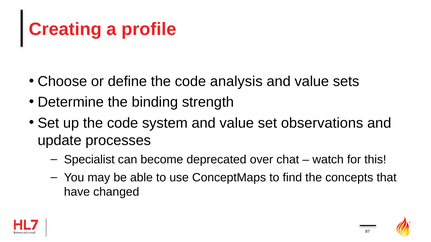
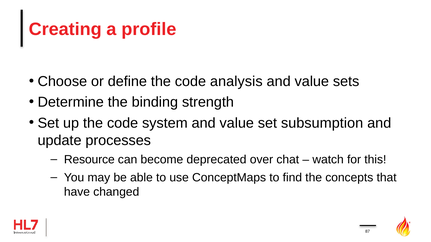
observations: observations -> subsumption
Specialist: Specialist -> Resource
